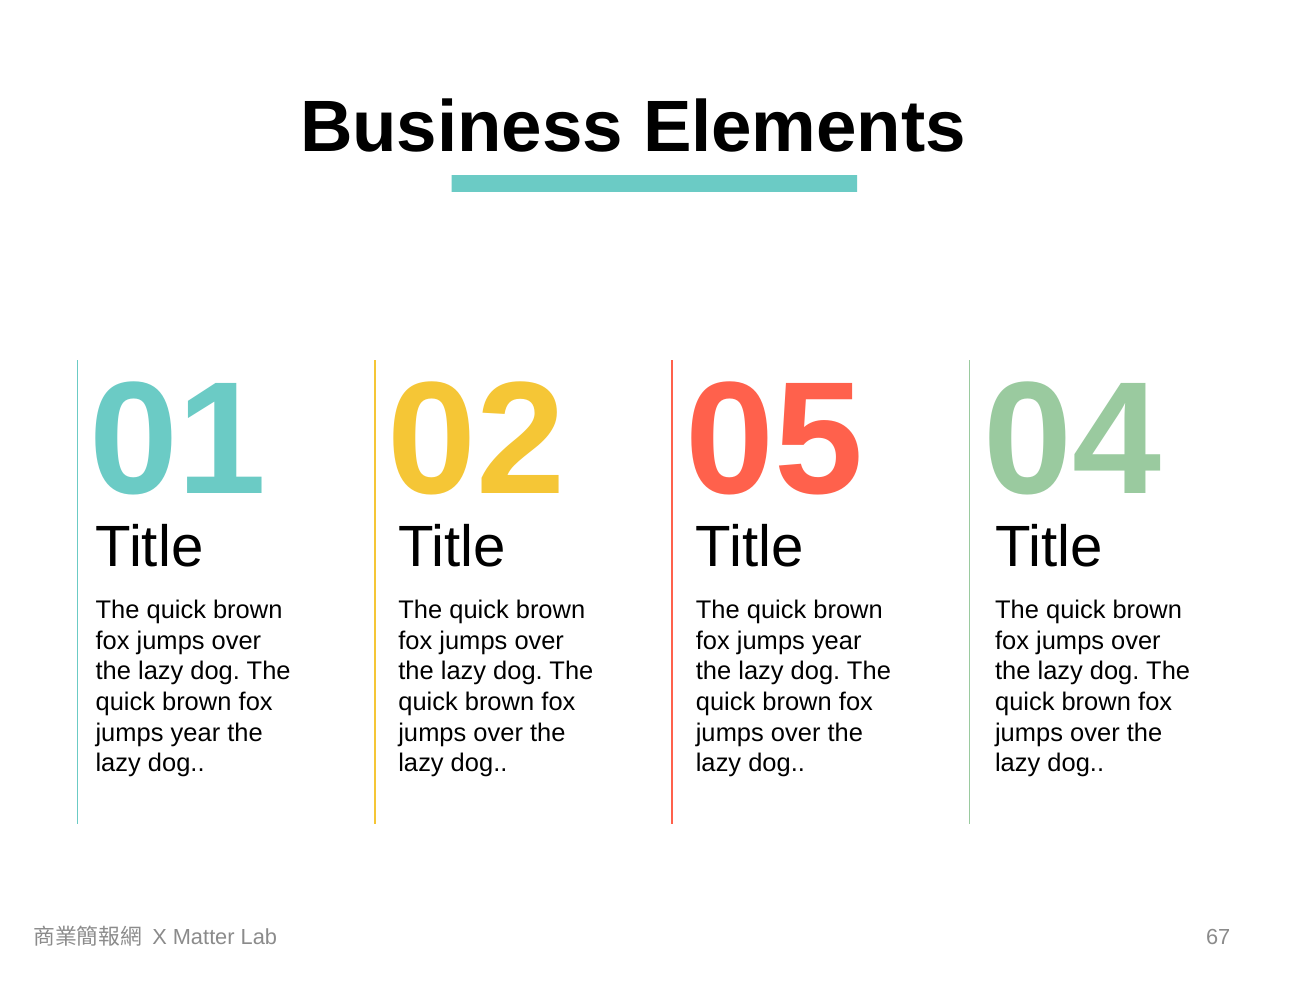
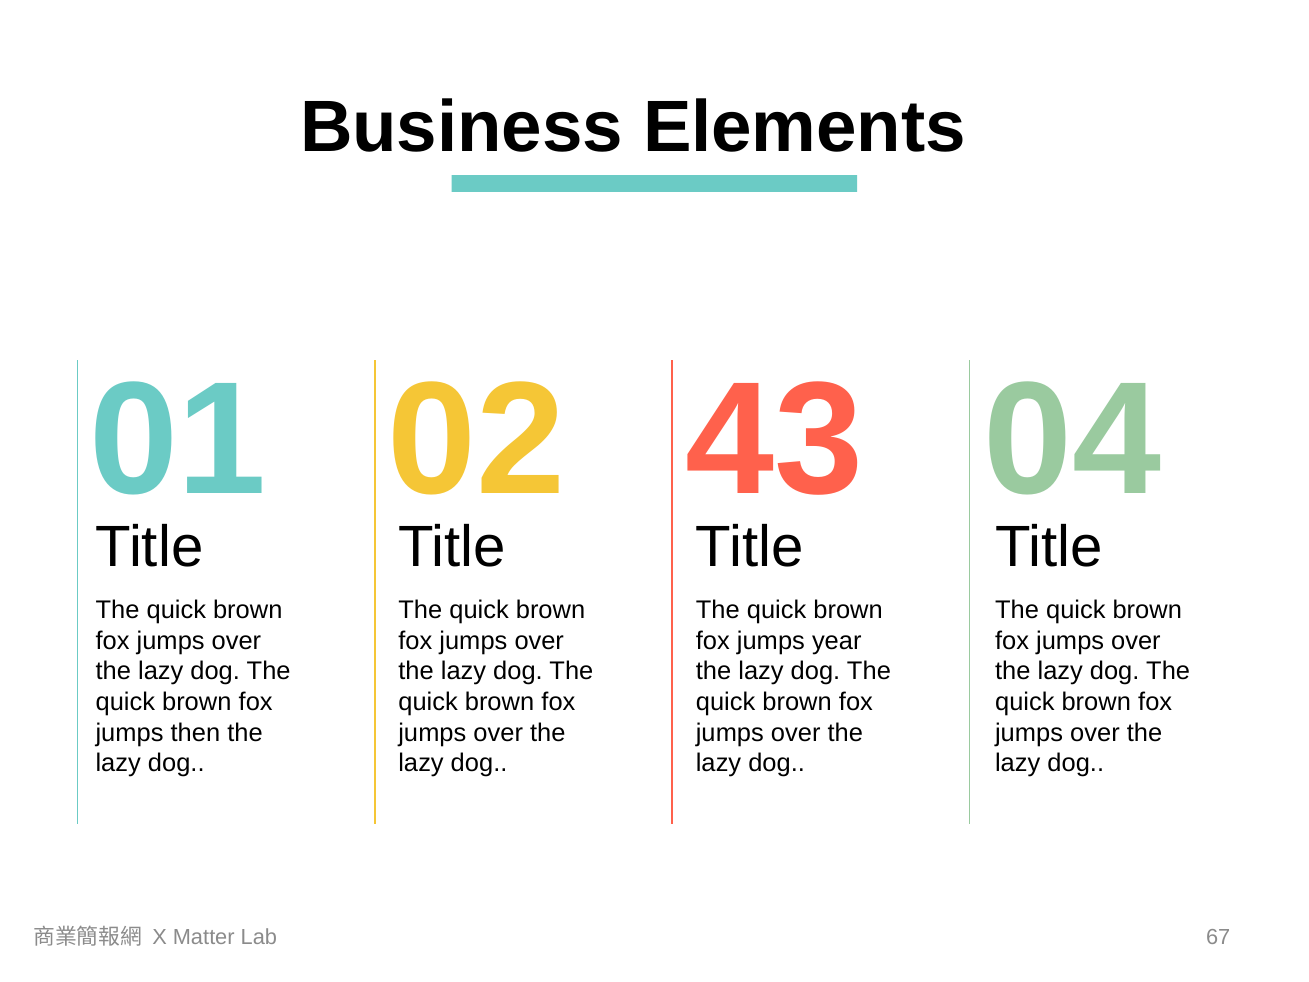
05: 05 -> 43
year at (195, 732): year -> then
